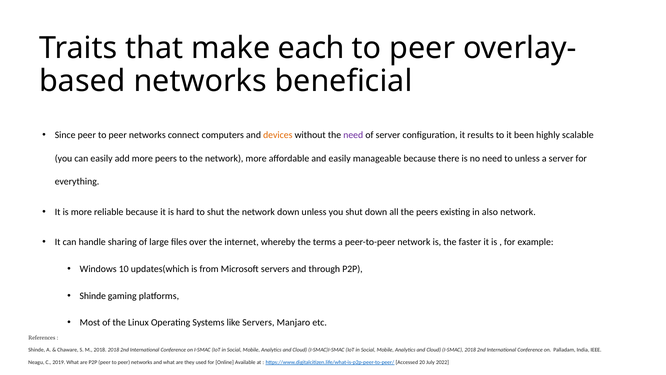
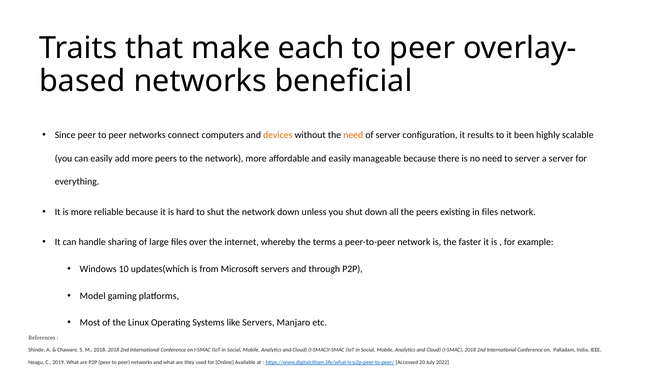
need at (353, 135) colour: purple -> orange
to unless: unless -> server
in also: also -> files
Shinde at (93, 296): Shinde -> Model
